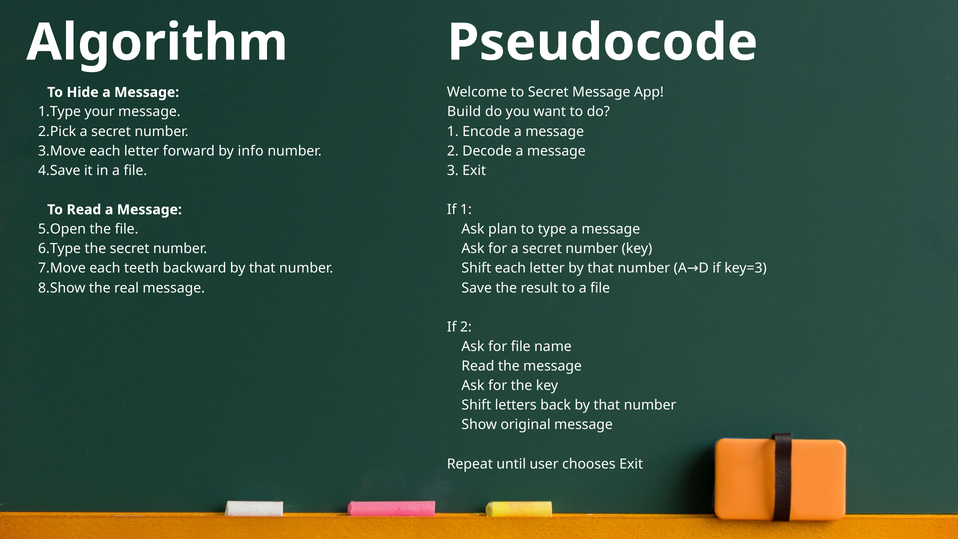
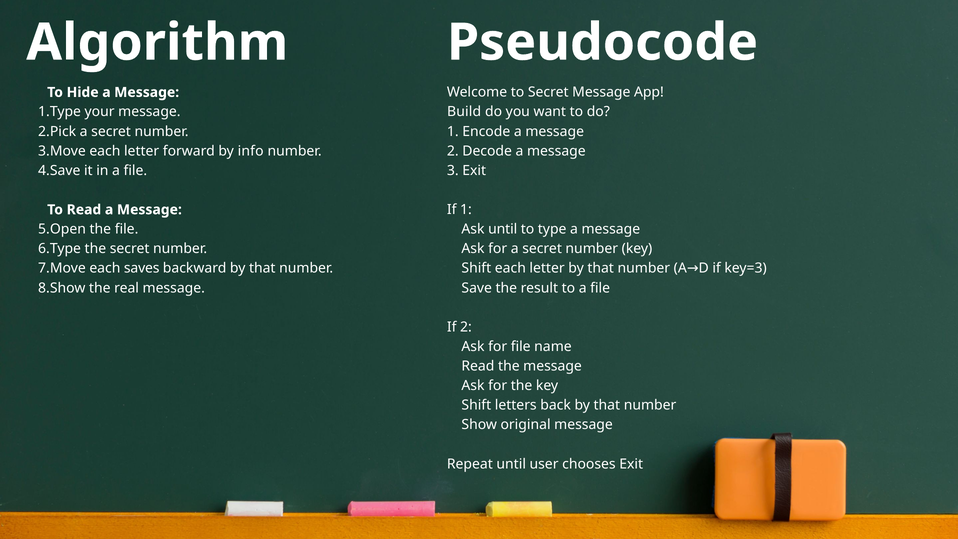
Ask plan: plan -> until
teeth: teeth -> saves
